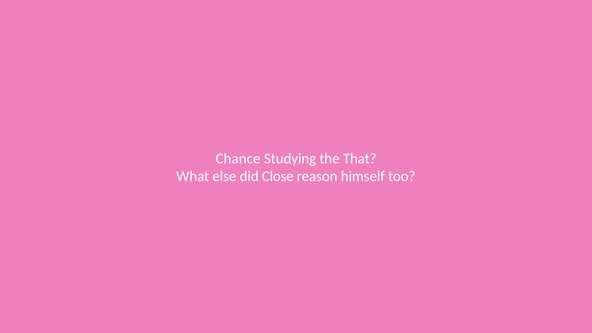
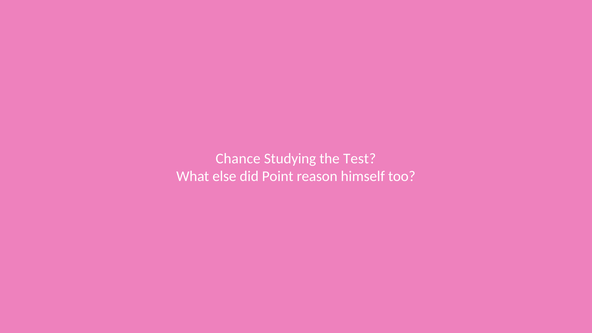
That: That -> Test
Close: Close -> Point
